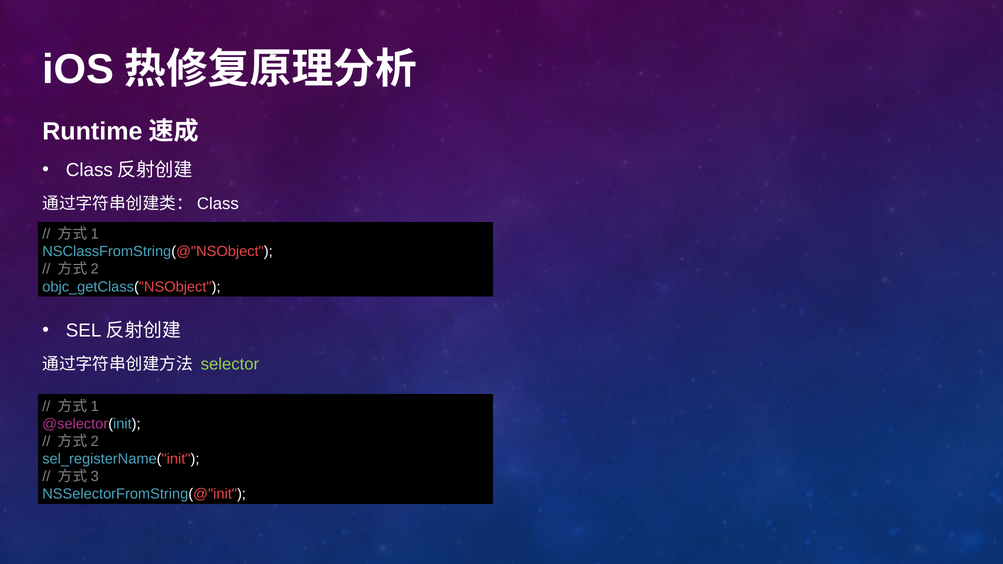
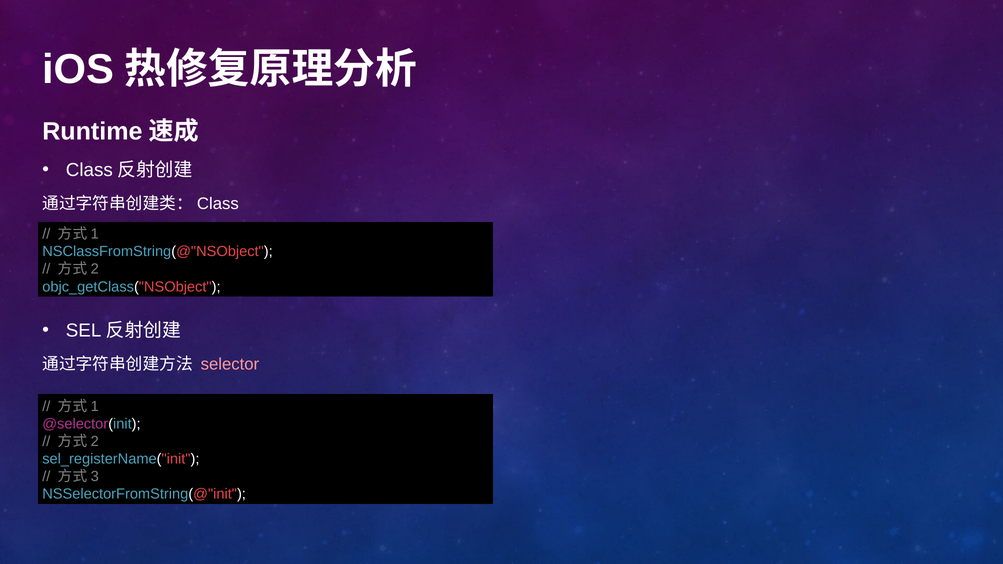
selector colour: light green -> pink
